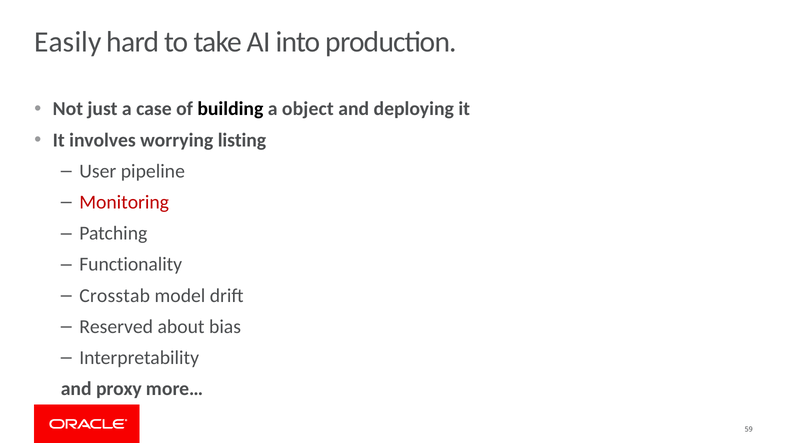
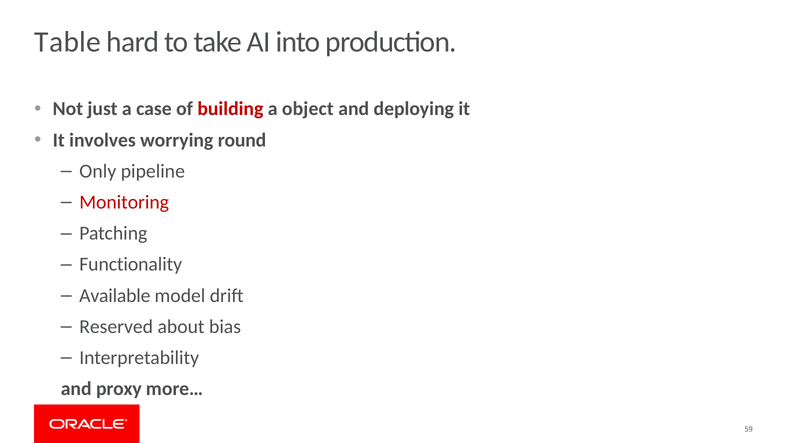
Easily: Easily -> Table
building colour: black -> red
listing: listing -> round
User: User -> Only
Crosstab: Crosstab -> Available
